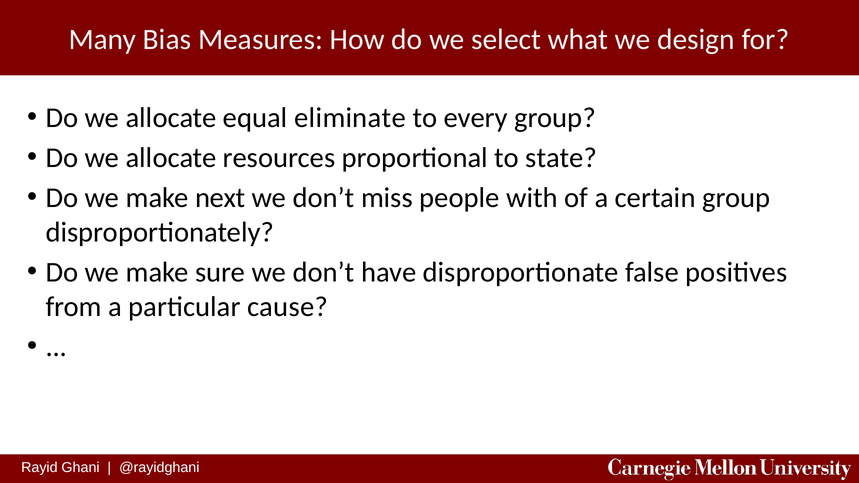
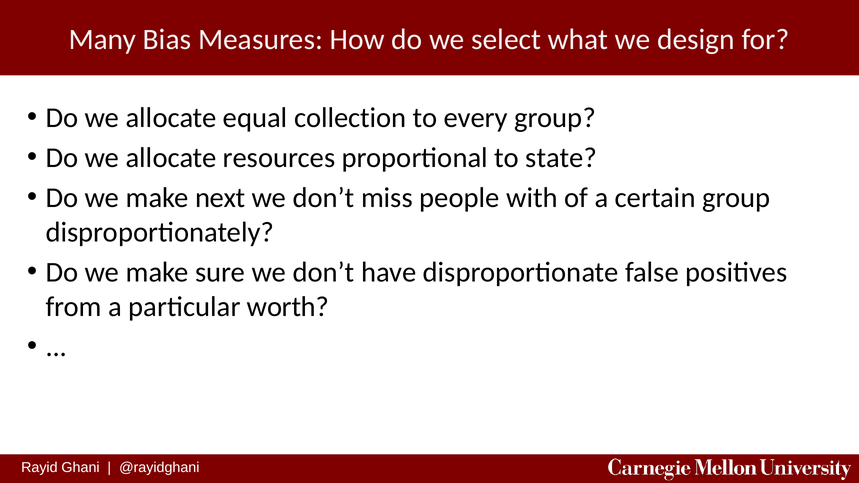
eliminate: eliminate -> collection
cause: cause -> worth
